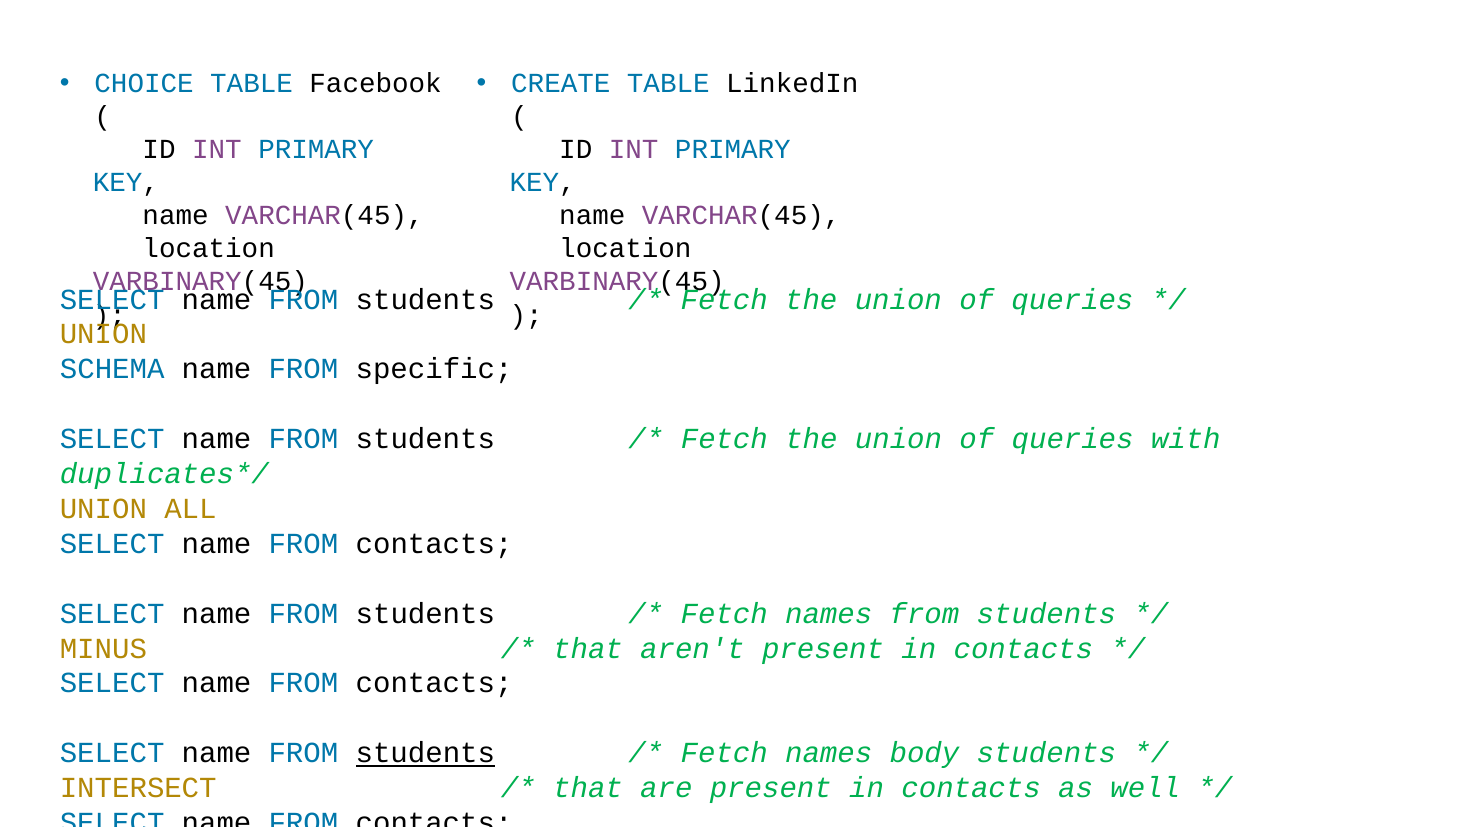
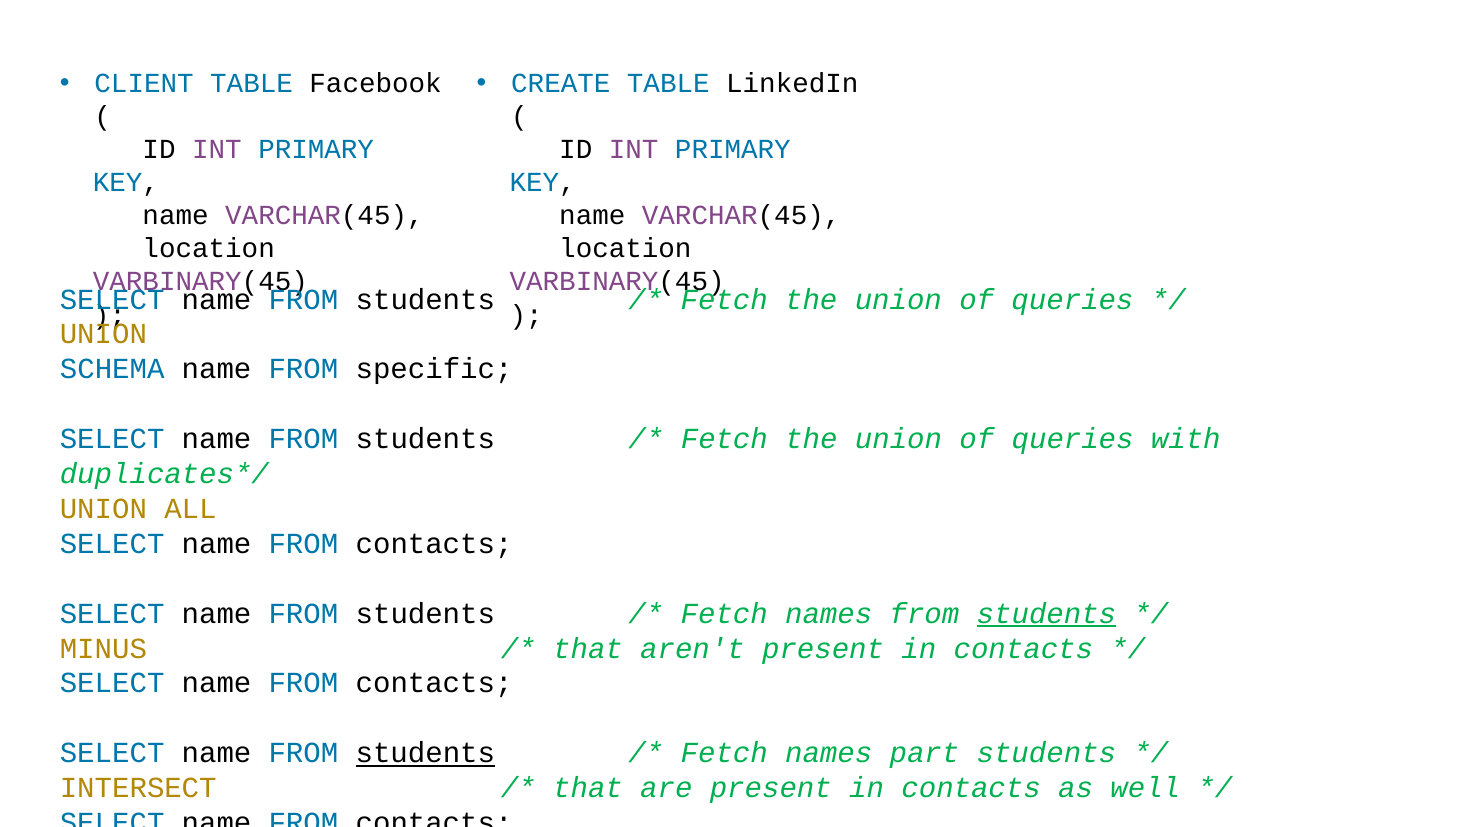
CHOICE: CHOICE -> CLIENT
students at (1046, 613) underline: none -> present
body: body -> part
